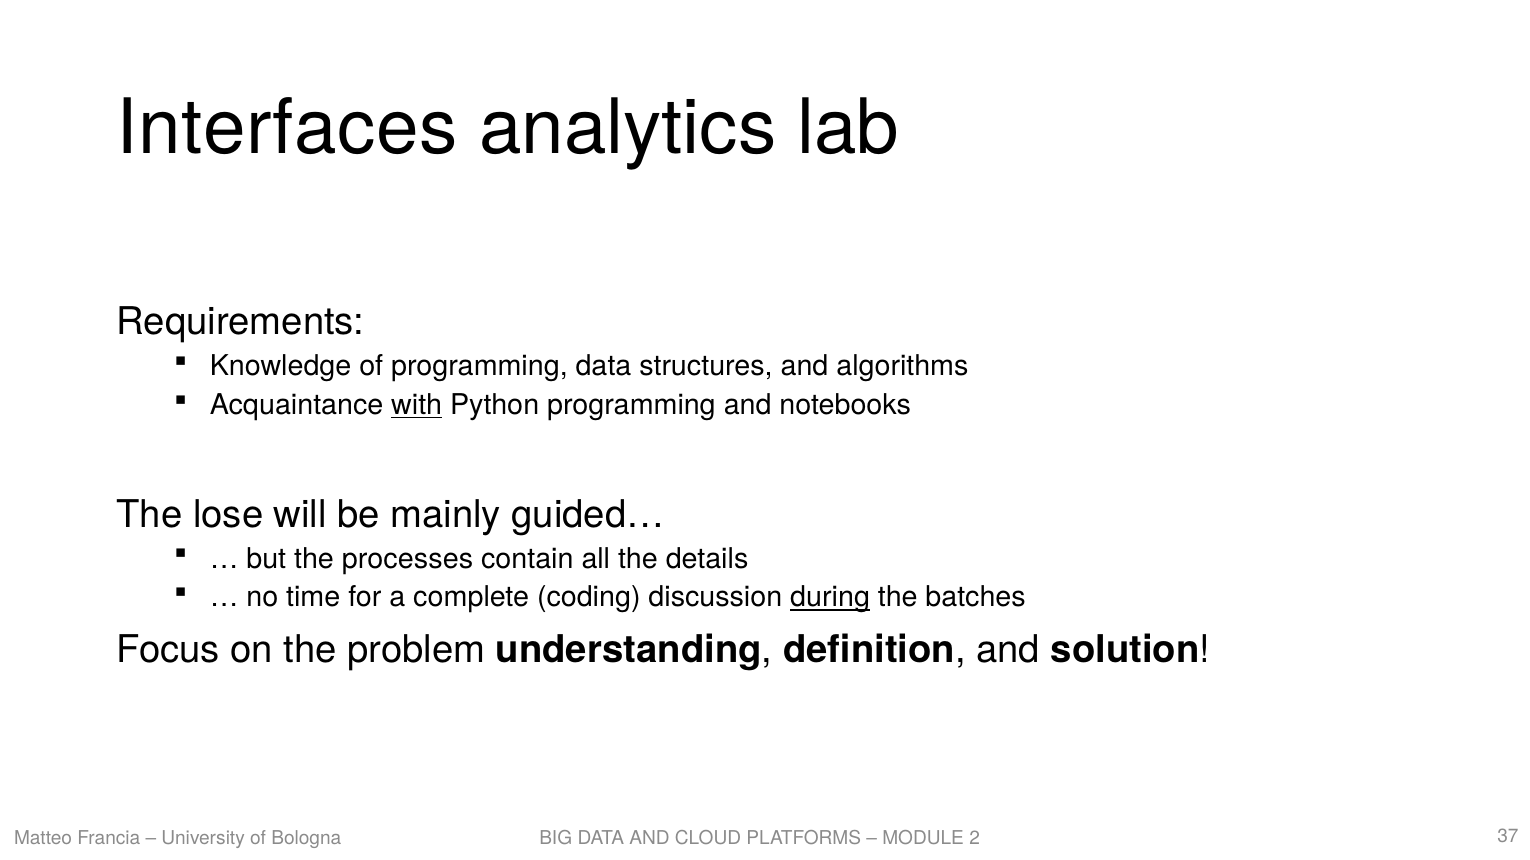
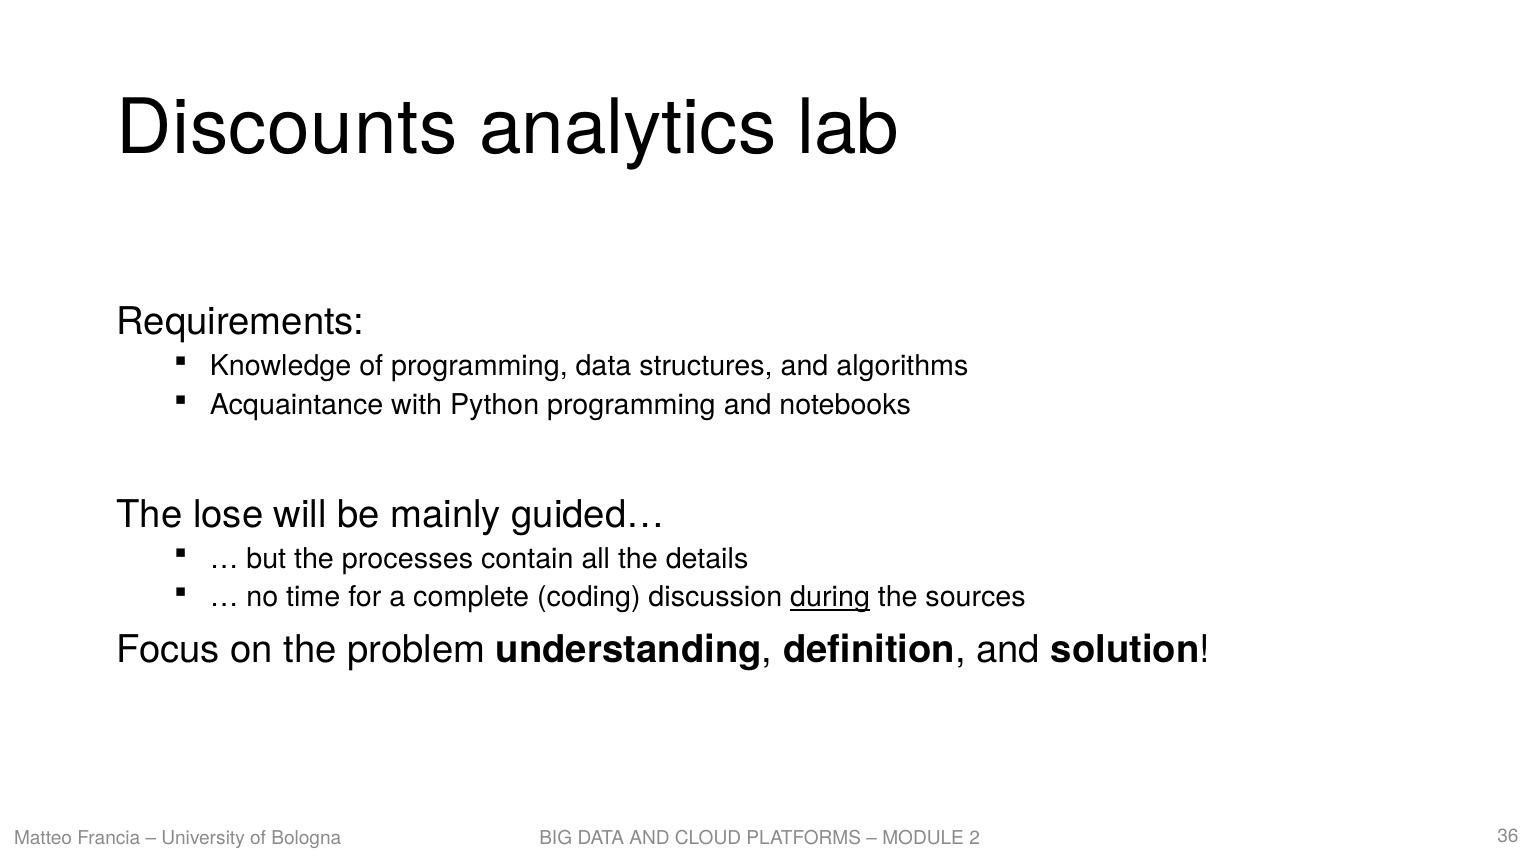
Interfaces: Interfaces -> Discounts
with underline: present -> none
batches: batches -> sources
37: 37 -> 36
